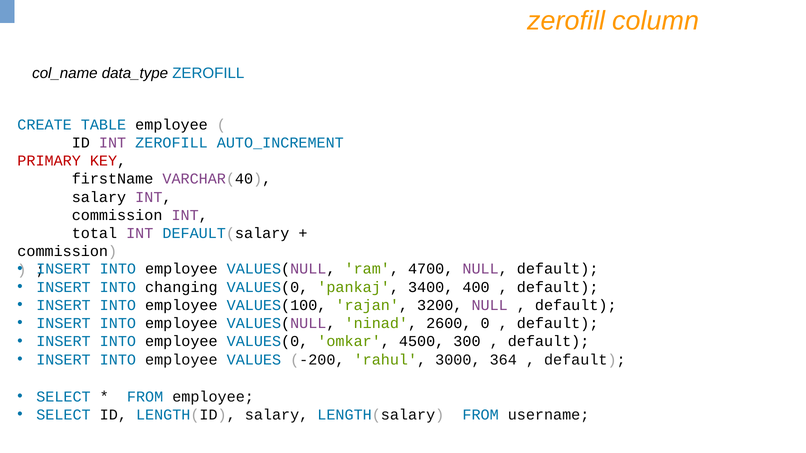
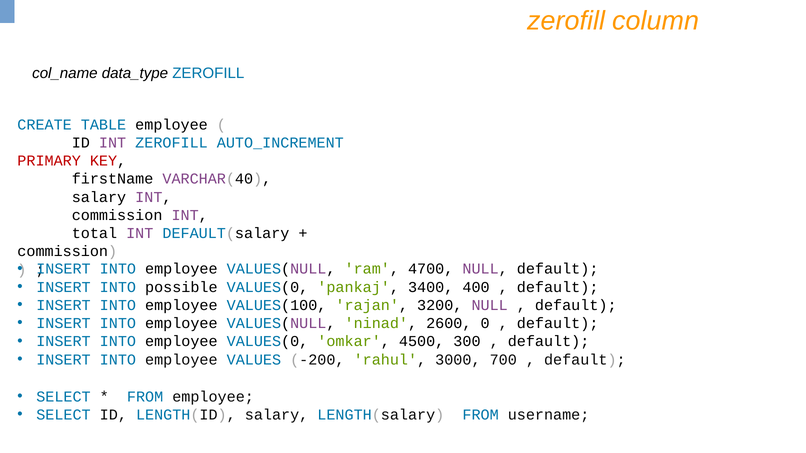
changing: changing -> possible
364: 364 -> 700
